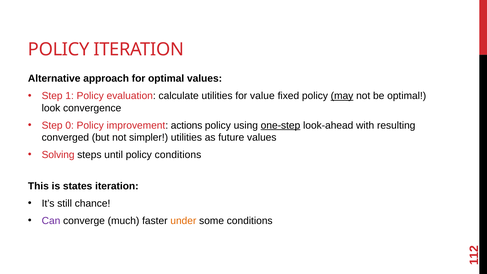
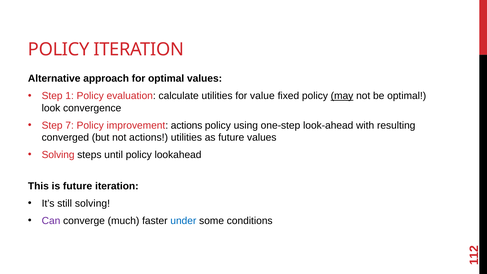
0: 0 -> 7
one-step underline: present -> none
not simpler: simpler -> actions
policy conditions: conditions -> lookahead
is states: states -> future
still chance: chance -> solving
under colour: orange -> blue
